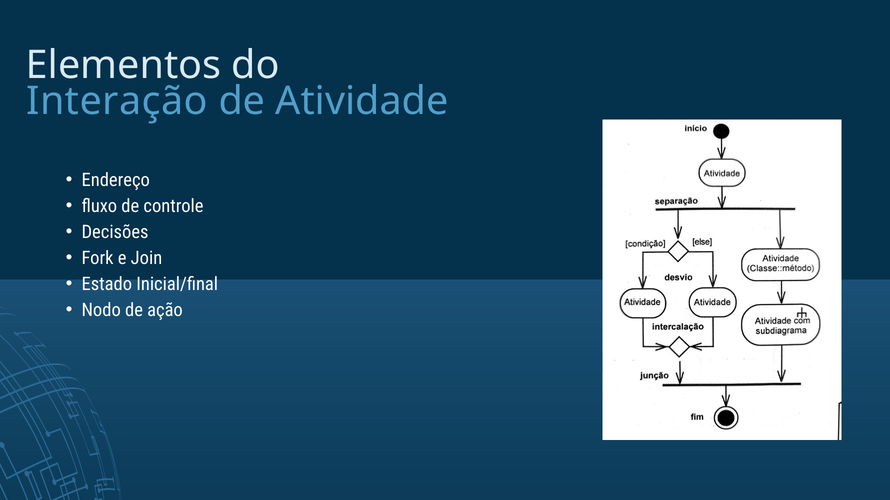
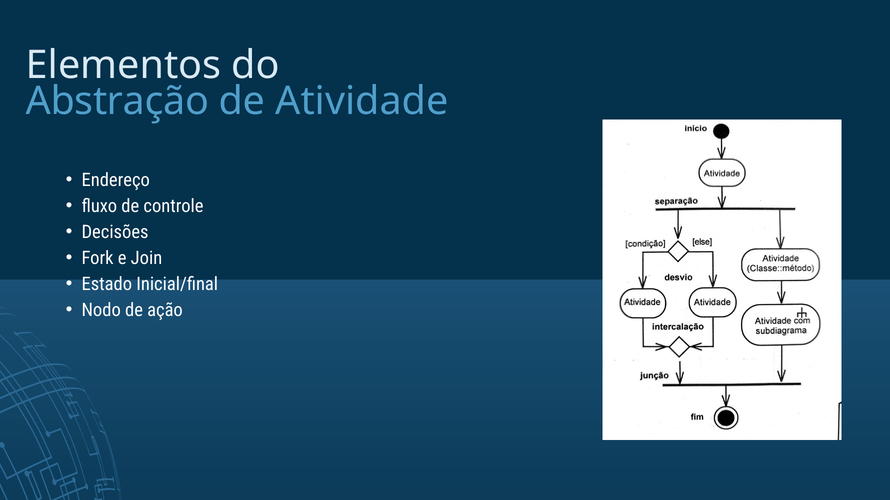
Interação: Interação -> Abstração
